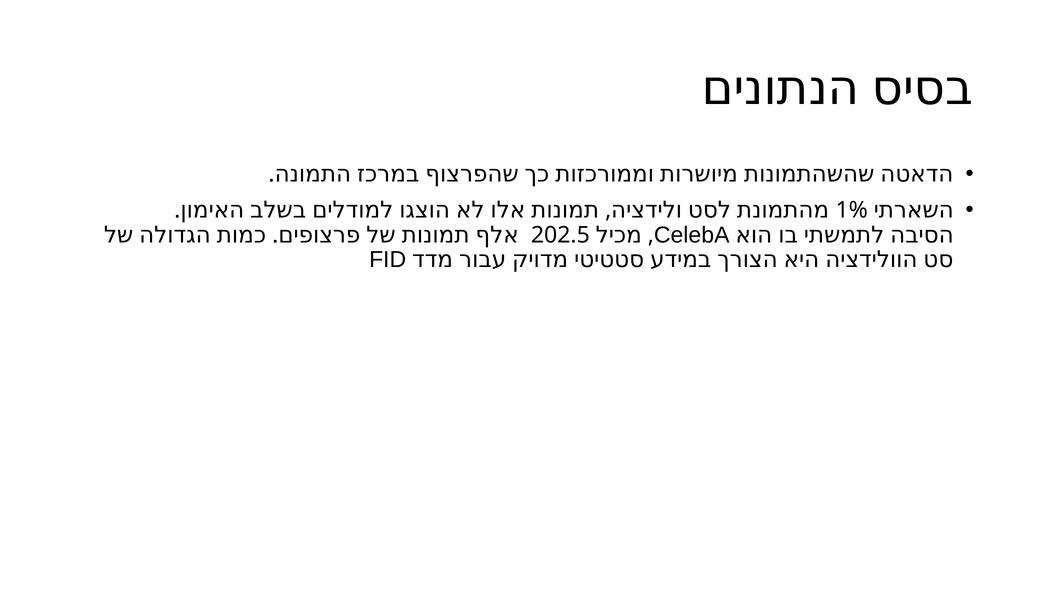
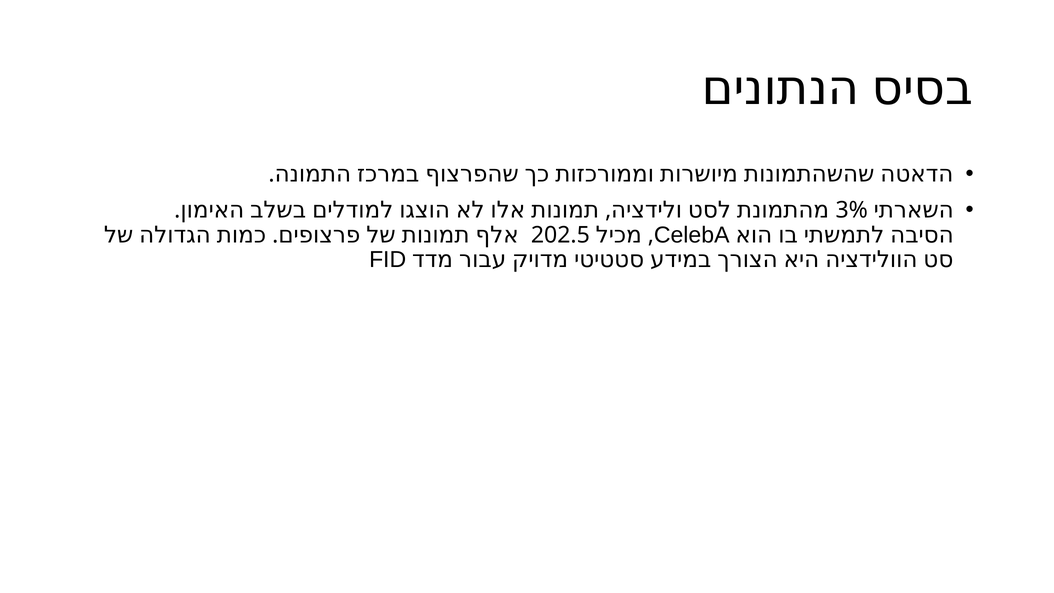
1%: 1% -> 3%
